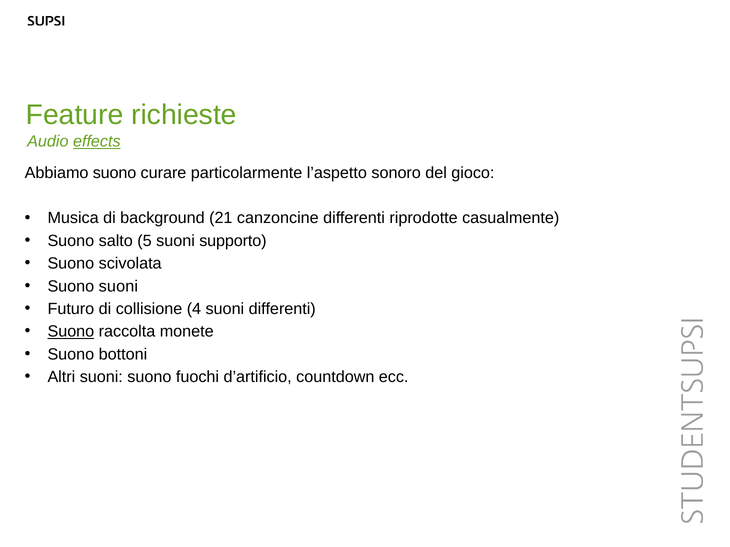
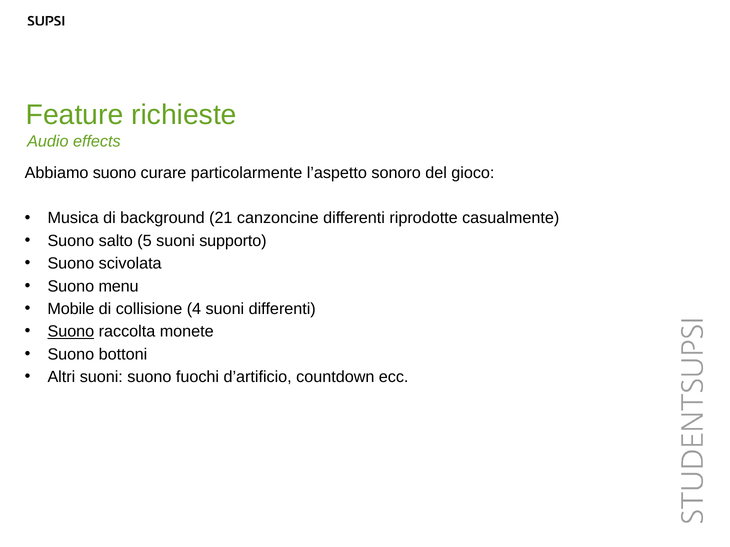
effects underline: present -> none
Suono suoni: suoni -> menu
Futuro: Futuro -> Mobile
